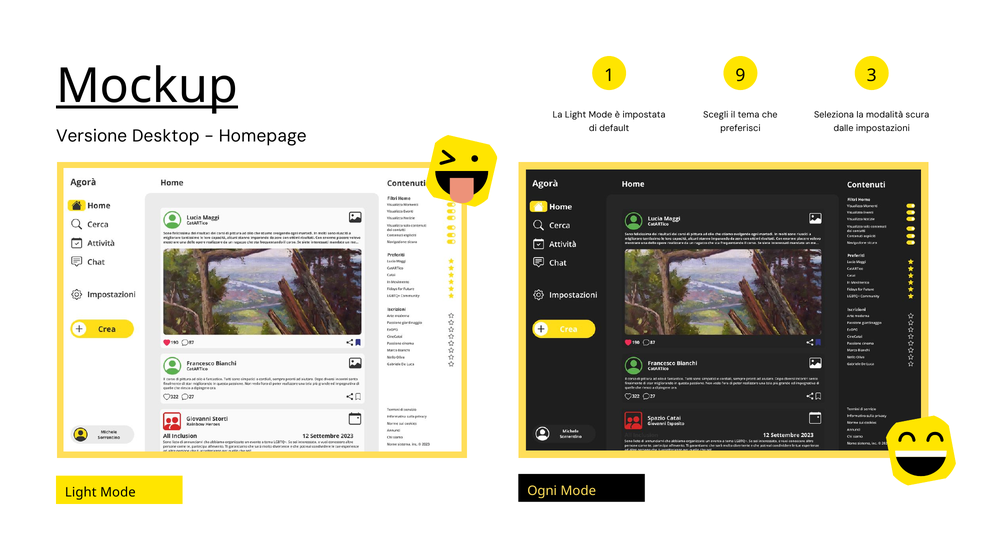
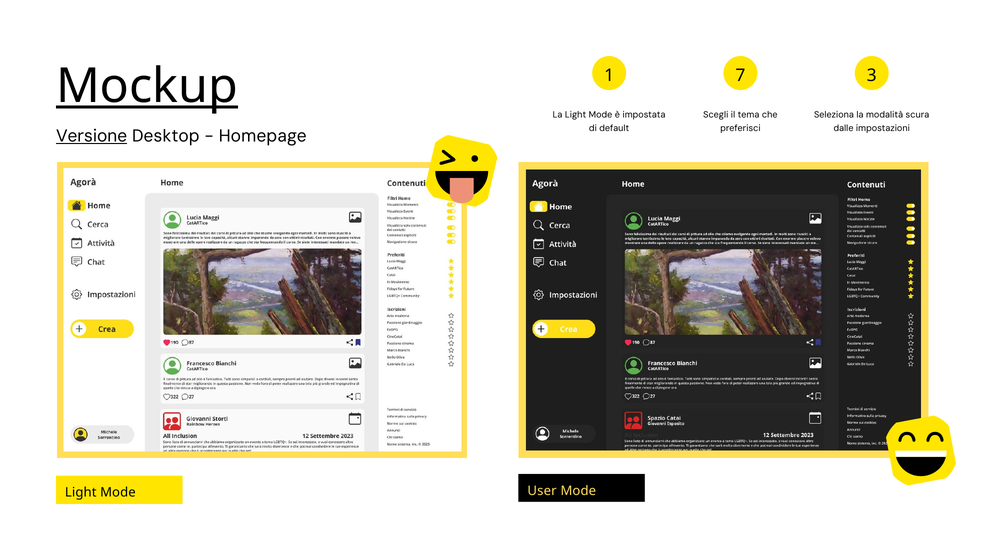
9: 9 -> 7
Versione underline: none -> present
Ogni: Ogni -> User
